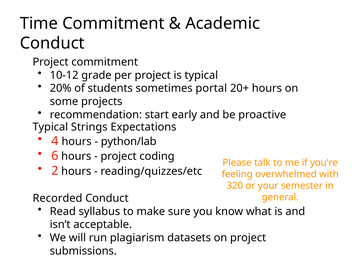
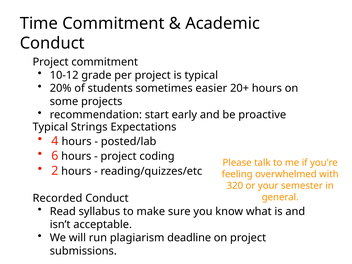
portal: portal -> easier
python/lab: python/lab -> posted/lab
datasets: datasets -> deadline
